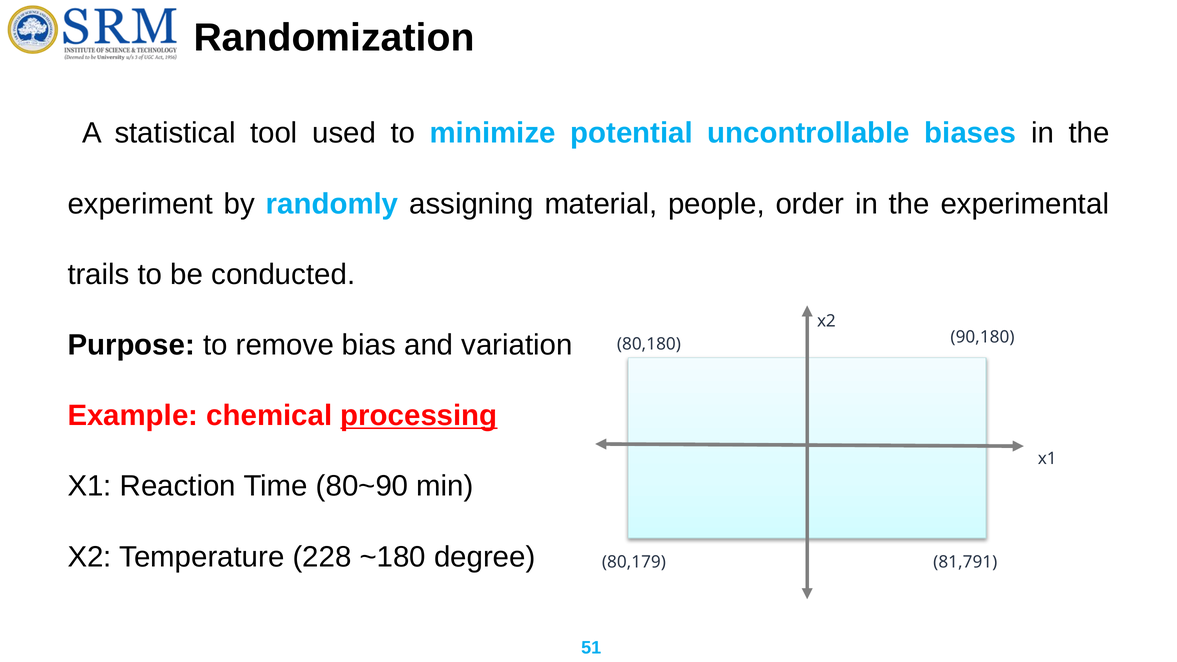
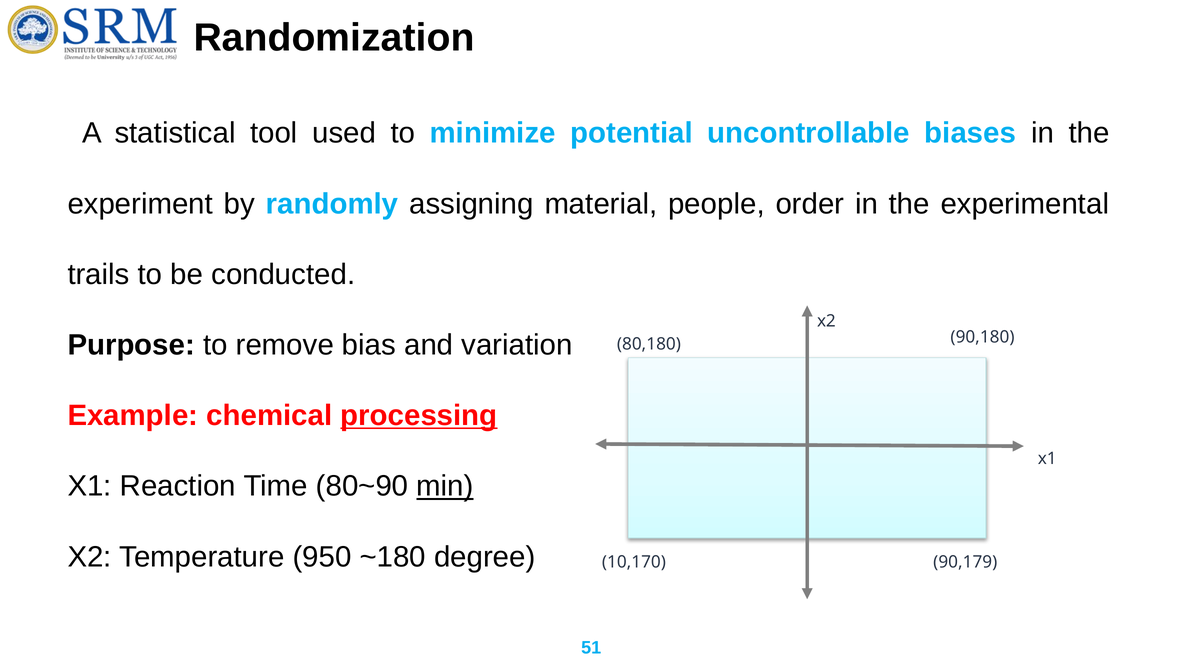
min underline: none -> present
228: 228 -> 950
80,179: 80,179 -> 10,170
81,791: 81,791 -> 90,179
